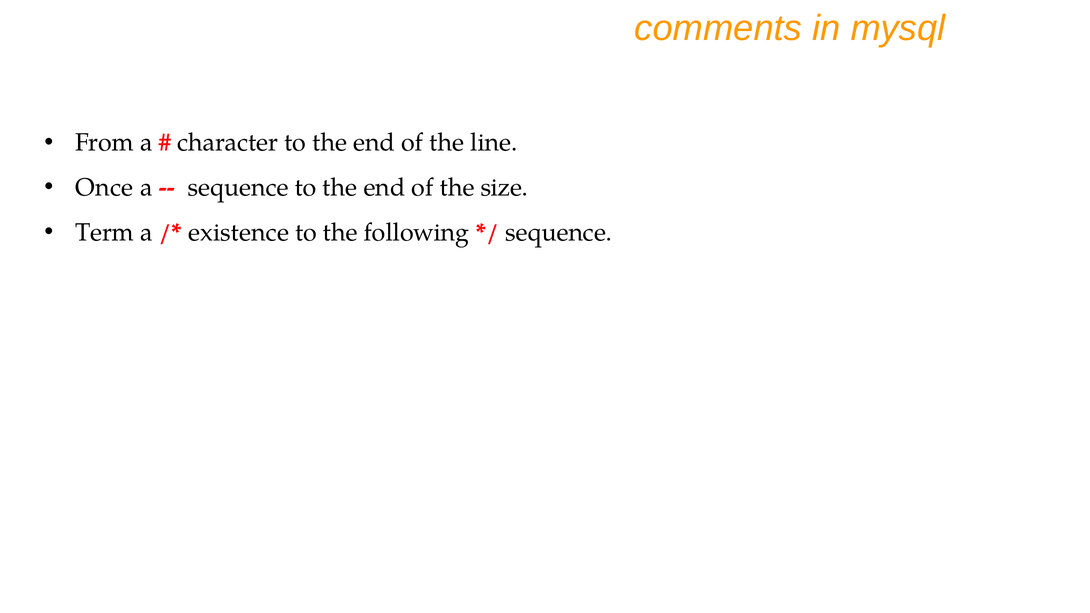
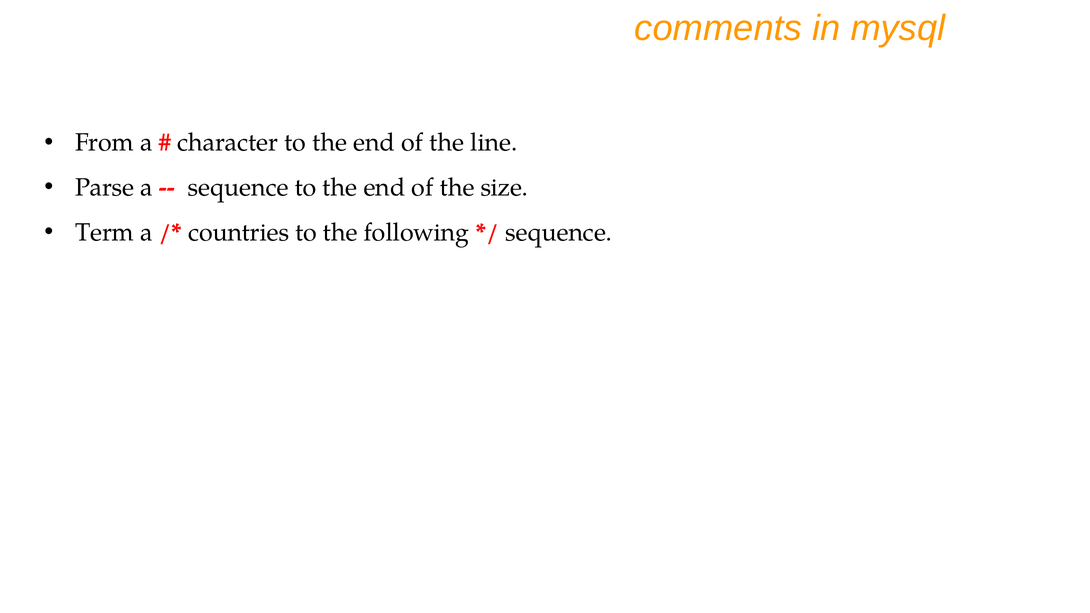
Once: Once -> Parse
existence: existence -> countries
